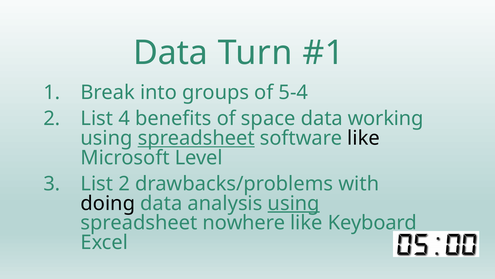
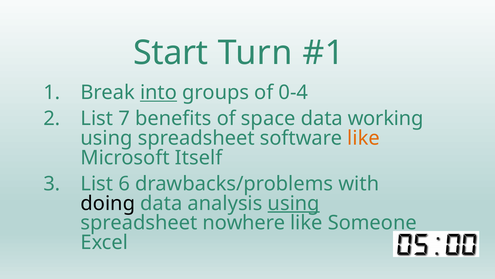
Data at (171, 53): Data -> Start
into underline: none -> present
5-4: 5-4 -> 0-4
4: 4 -> 7
spreadsheet at (196, 138) underline: present -> none
like at (364, 138) colour: black -> orange
Level: Level -> Itself
List 2: 2 -> 6
Keyboard: Keyboard -> Someone
